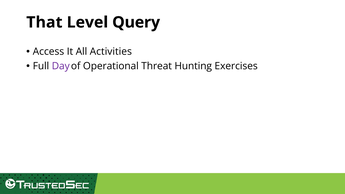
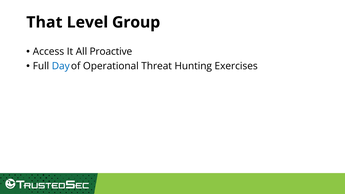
Query: Query -> Group
Activities: Activities -> Proactive
Day colour: purple -> blue
